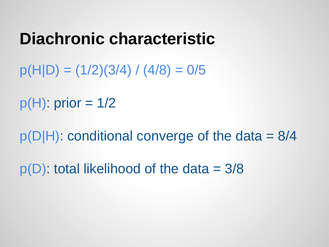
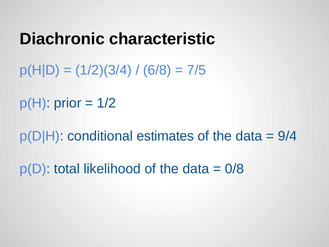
4/8: 4/8 -> 6/8
0/5: 0/5 -> 7/5
converge: converge -> estimates
8/4: 8/4 -> 9/4
3/8: 3/8 -> 0/8
